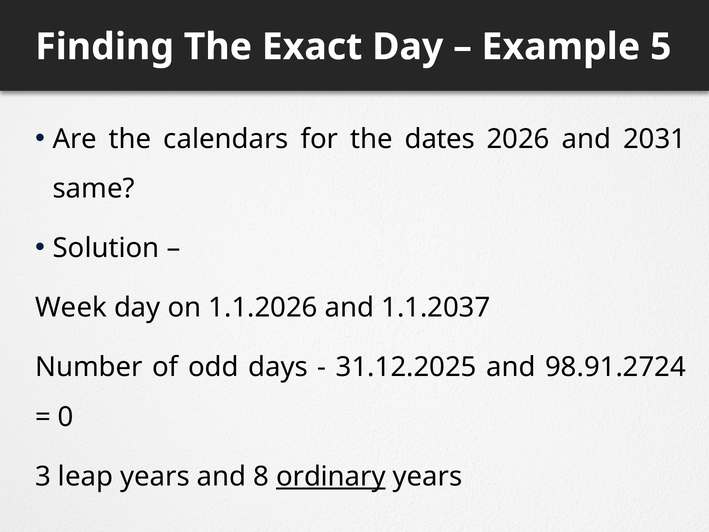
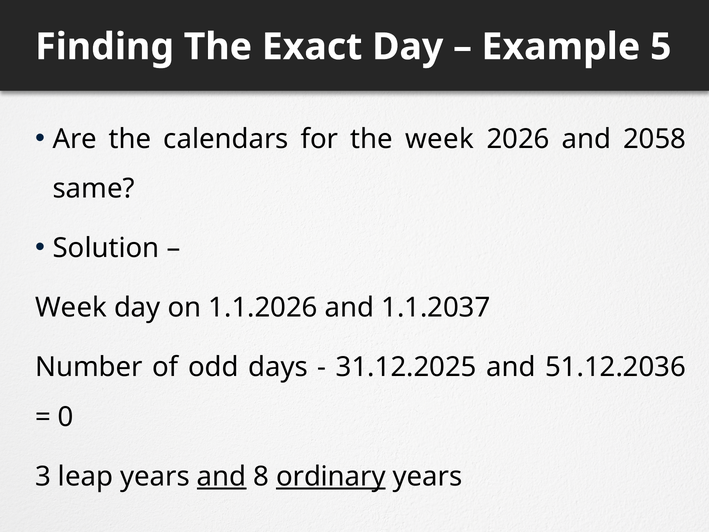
the dates: dates -> week
2031: 2031 -> 2058
98.91.2724: 98.91.2724 -> 51.12.2036
and at (222, 476) underline: none -> present
